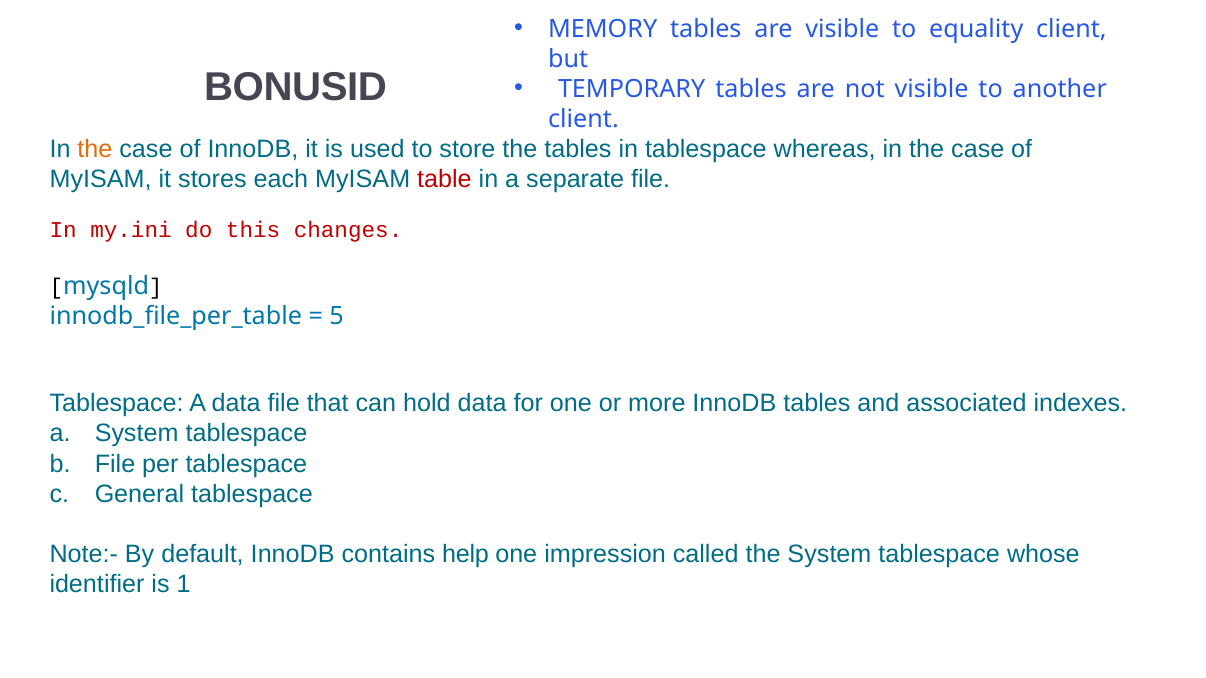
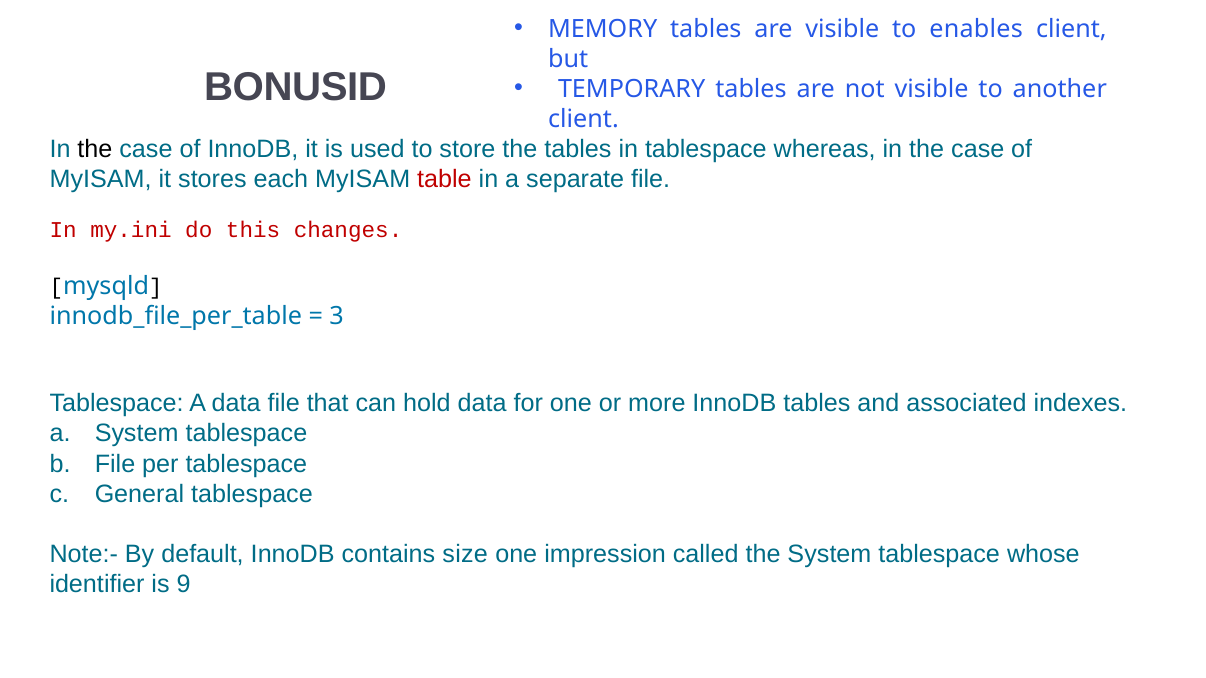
equality: equality -> enables
the at (95, 149) colour: orange -> black
5: 5 -> 3
help: help -> size
1: 1 -> 9
